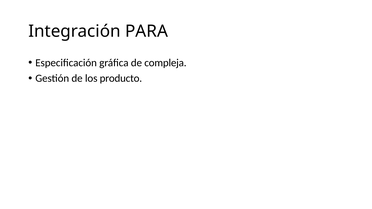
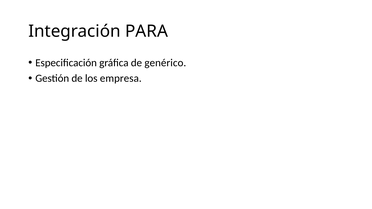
compleja: compleja -> genérico
producto: producto -> empresa
